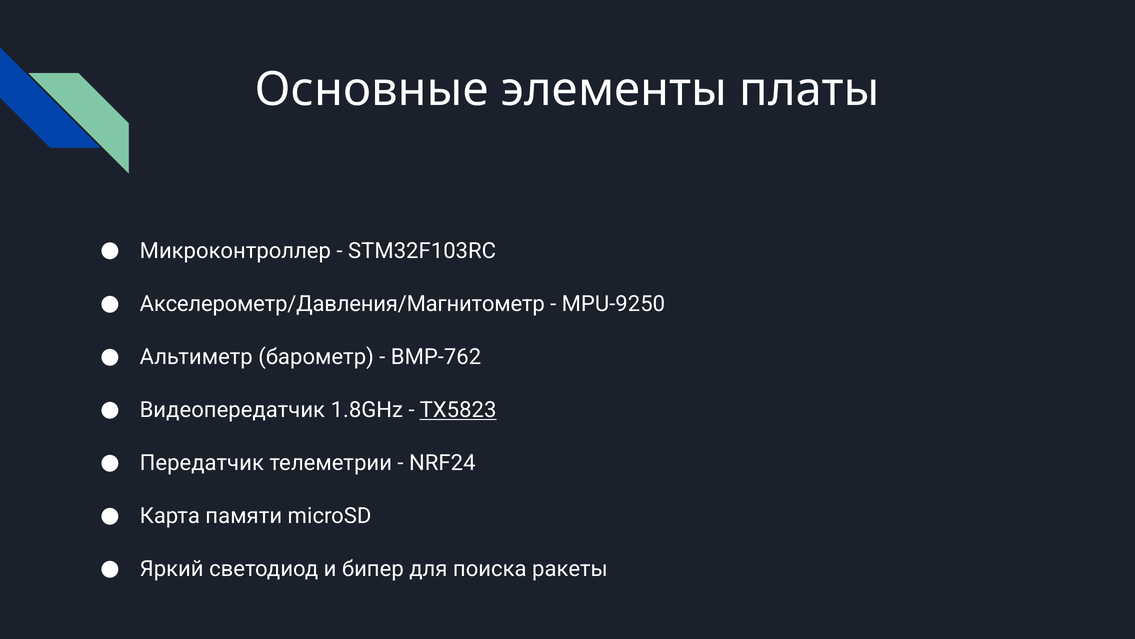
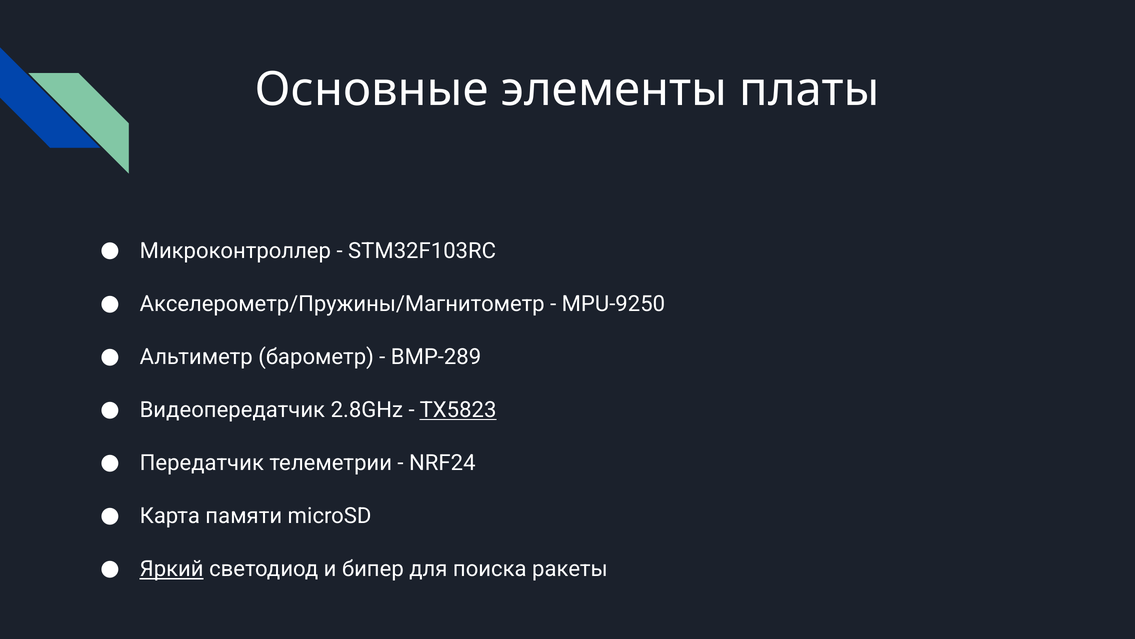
Акселерометр/Давления/Магнитометр: Акселерометр/Давления/Магнитометр -> Акселерометр/Пружины/Магнитометр
BMP-762: BMP-762 -> BMP-289
1.8GHz: 1.8GHz -> 2.8GHz
Яркий underline: none -> present
